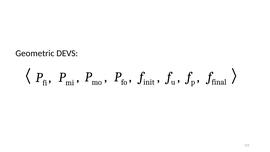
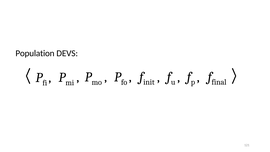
Geometric: Geometric -> Population
